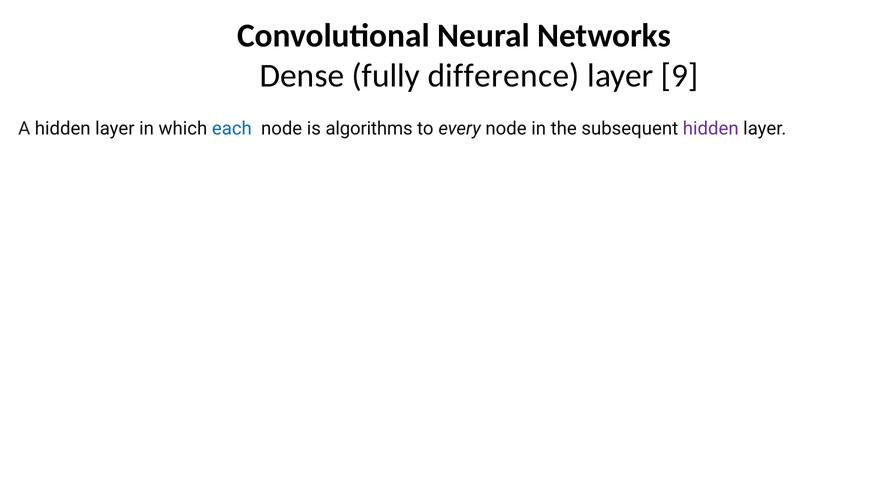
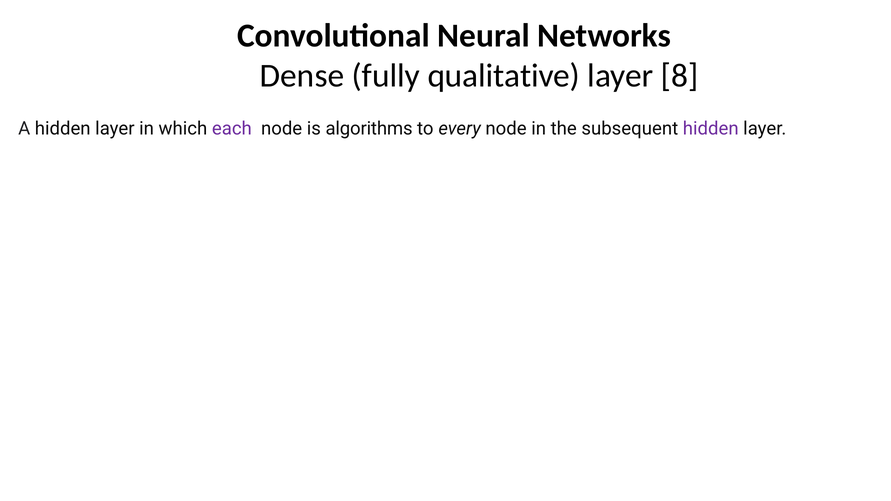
difference: difference -> qualitative
9: 9 -> 8
each colour: blue -> purple
